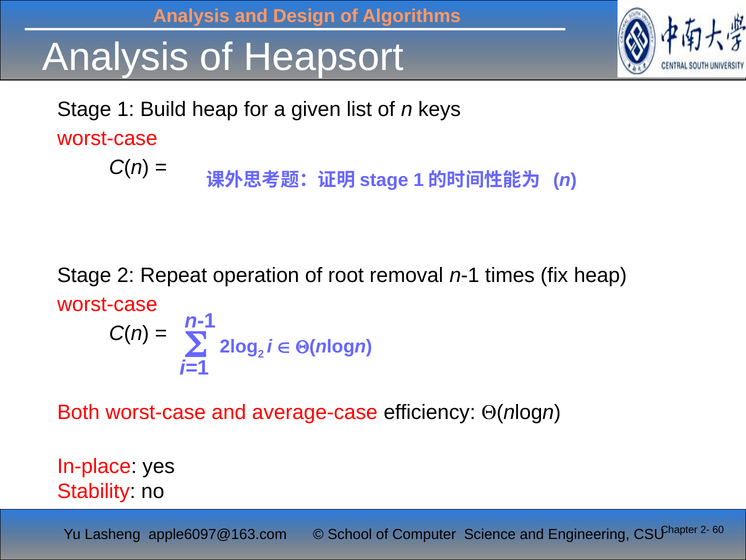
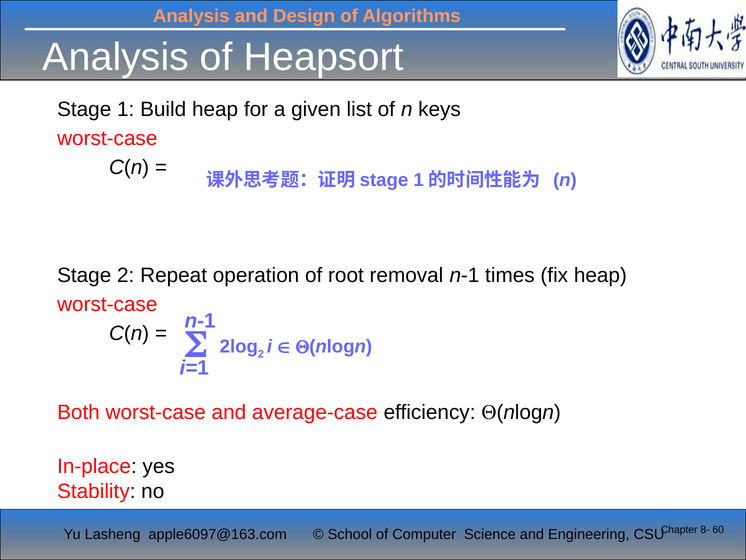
2-: 2- -> 8-
